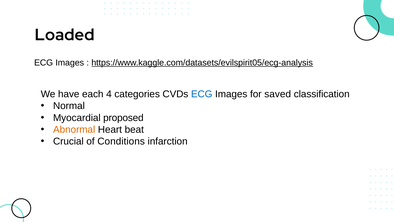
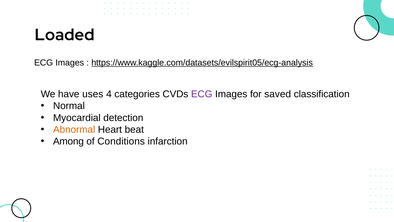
each: each -> uses
ECG at (202, 94) colour: blue -> purple
proposed: proposed -> detection
Crucial: Crucial -> Among
